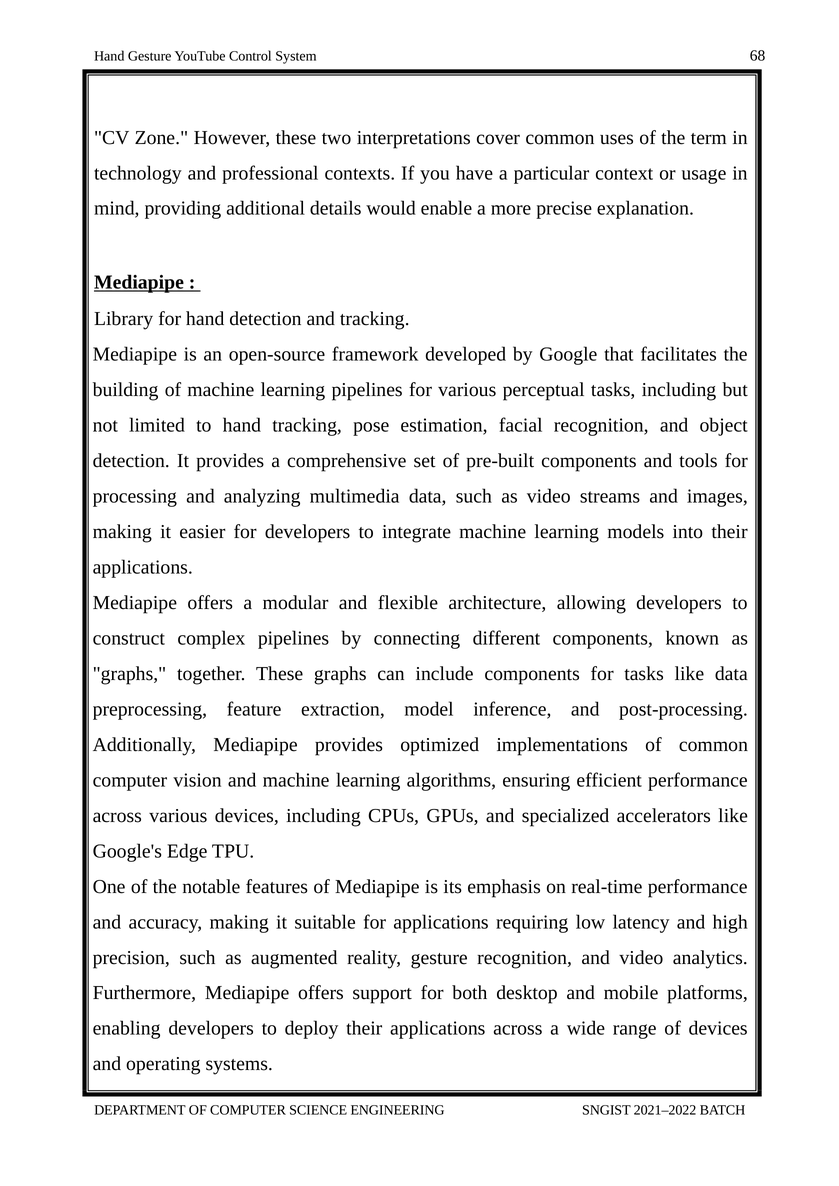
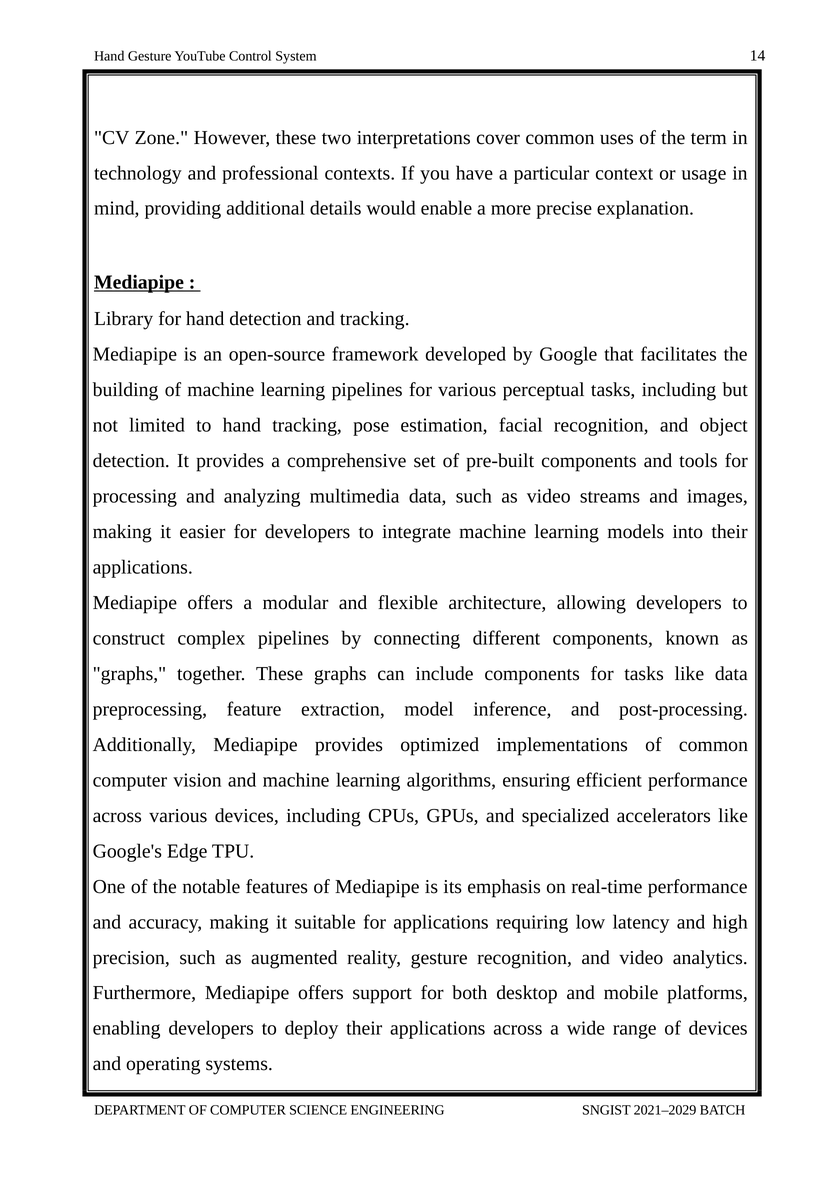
68: 68 -> 14
2021–2022: 2021–2022 -> 2021–2029
